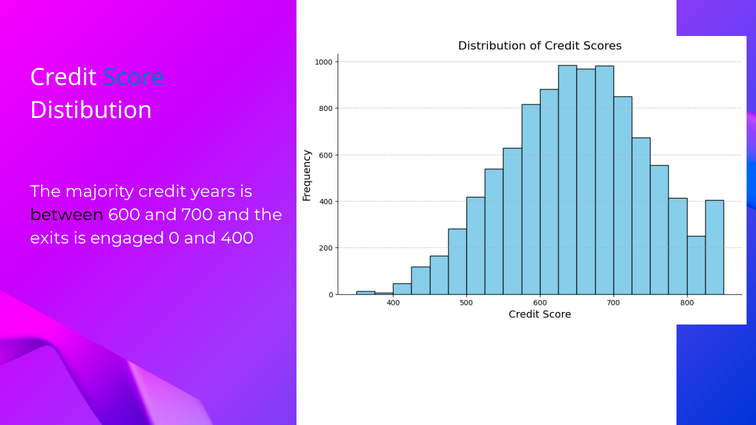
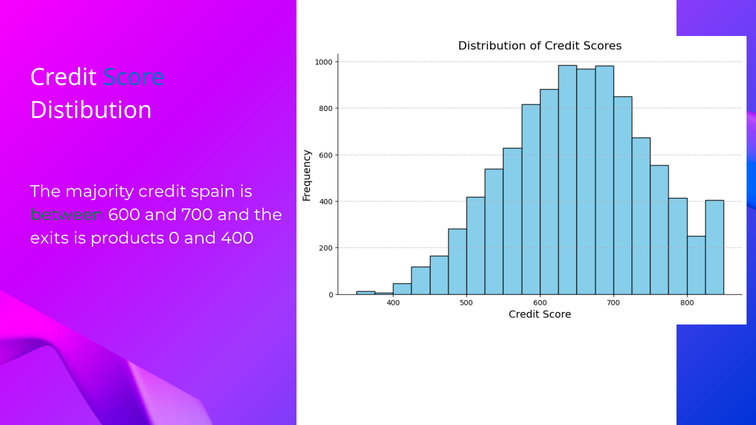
years: years -> spain
between colour: black -> green
engaged: engaged -> products
